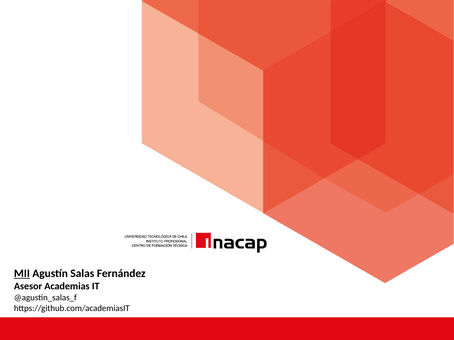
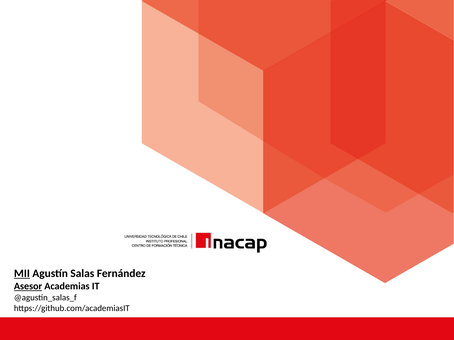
Asesor underline: none -> present
